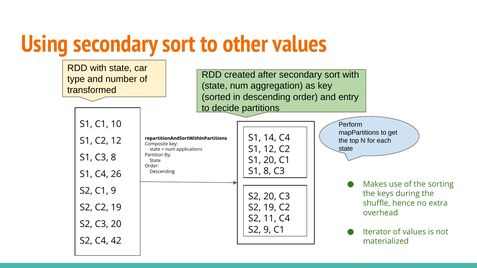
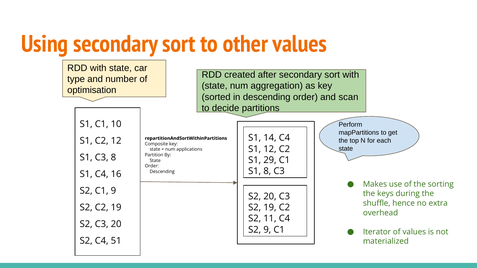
transformed: transformed -> optimisation
entry: entry -> scan
S1 20: 20 -> 29
26: 26 -> 16
42: 42 -> 51
